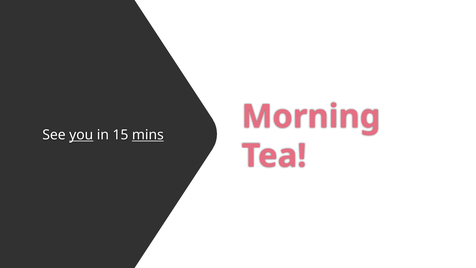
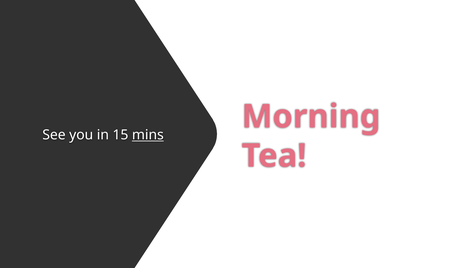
you underline: present -> none
